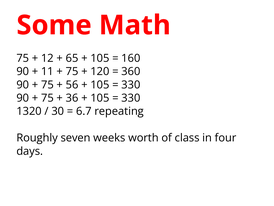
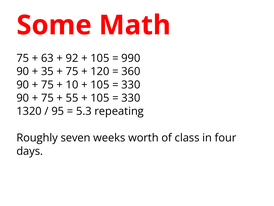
12: 12 -> 63
65: 65 -> 92
160: 160 -> 990
11: 11 -> 35
56: 56 -> 10
36: 36 -> 55
30: 30 -> 95
6.7: 6.7 -> 5.3
